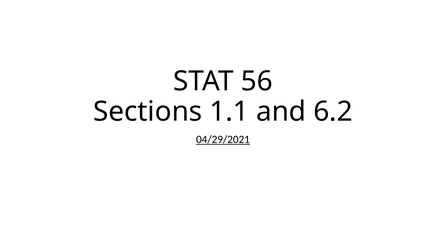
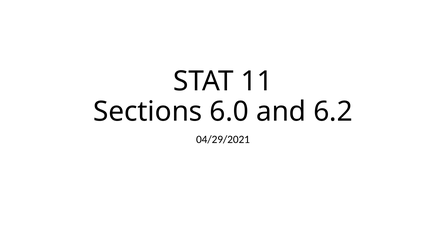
56: 56 -> 11
1.1: 1.1 -> 6.0
04/29/2021 underline: present -> none
